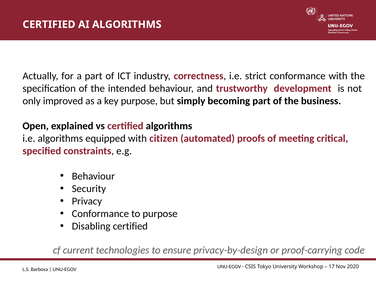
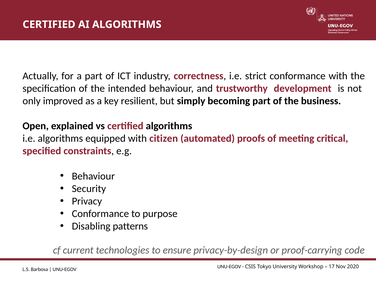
key purpose: purpose -> resilient
Disabling certified: certified -> patterns
